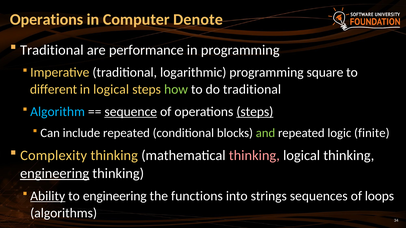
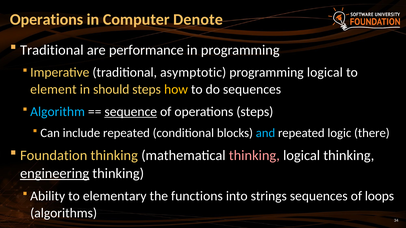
logarithmic: logarithmic -> asymptotic
programming square: square -> logical
different: different -> element
in logical: logical -> should
how colour: light green -> yellow
do traditional: traditional -> sequences
steps at (255, 112) underline: present -> none
and colour: light green -> light blue
finite: finite -> there
Complexity: Complexity -> Foundation
Ability underline: present -> none
to engineering: engineering -> elementary
